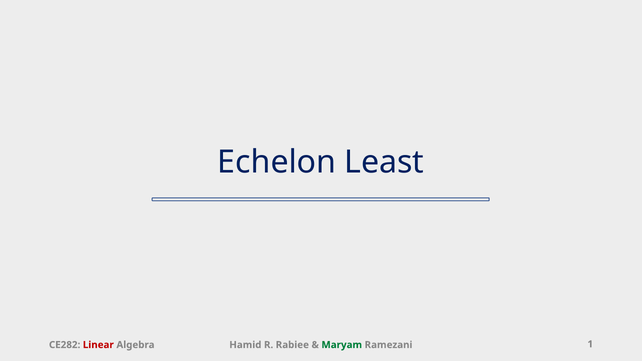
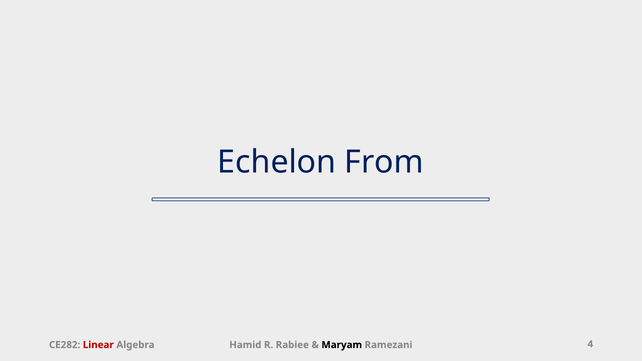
Least: Least -> From
Maryam colour: green -> black
1: 1 -> 4
